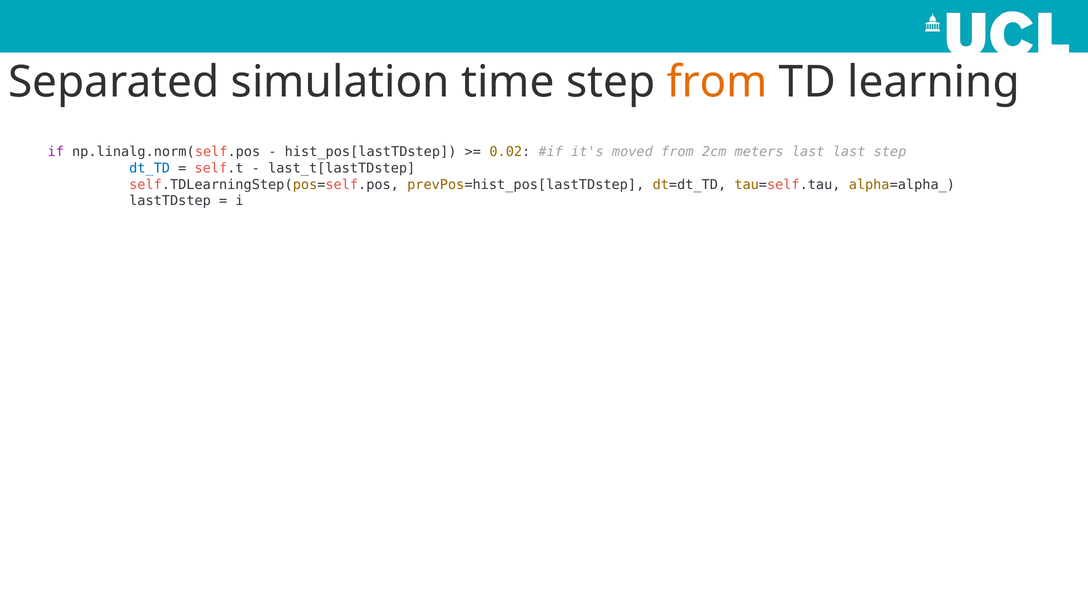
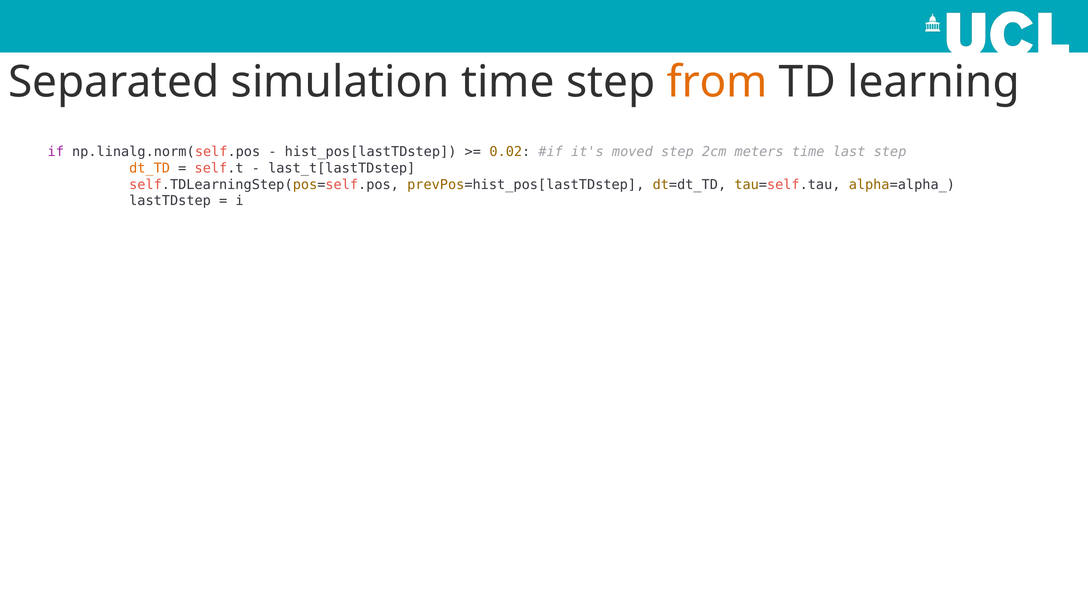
moved from: from -> step
meters last: last -> time
dt_TD colour: blue -> orange
